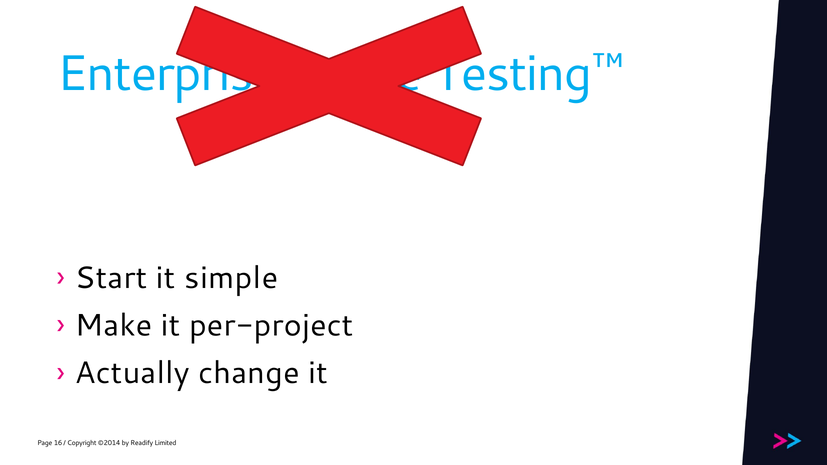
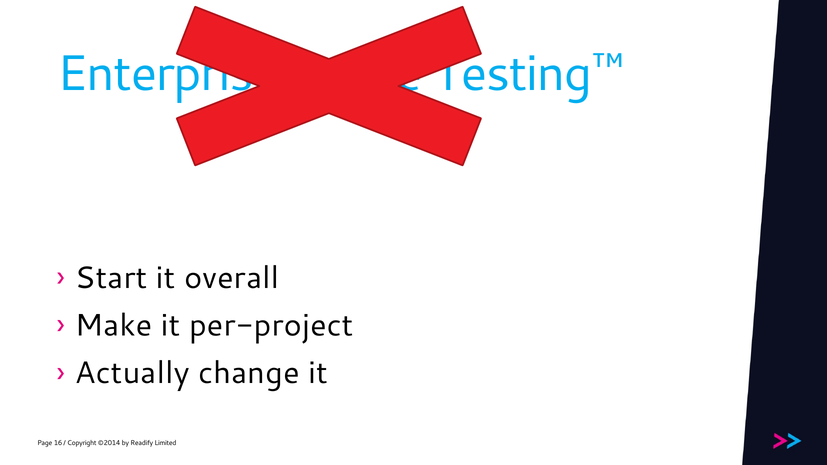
simple: simple -> overall
